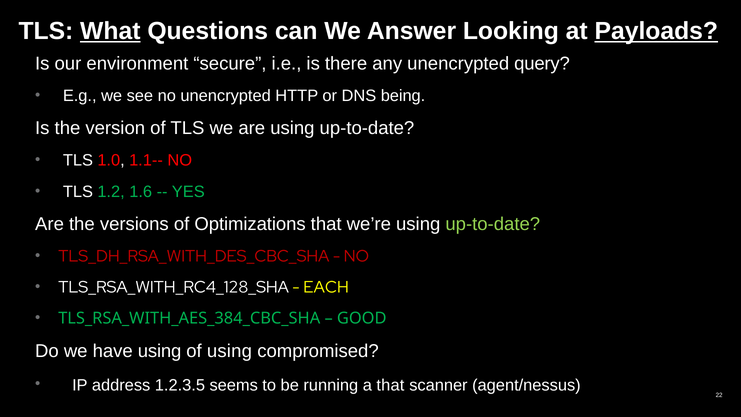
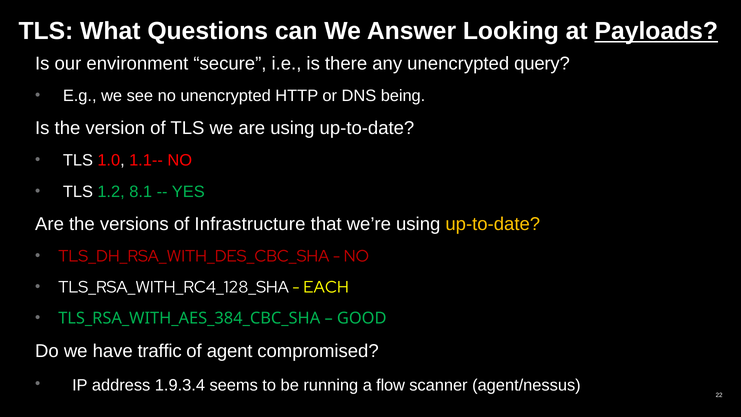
What underline: present -> none
1.6: 1.6 -> 8.1
Optimizations: Optimizations -> Infrastructure
up-to-date at (493, 224) colour: light green -> yellow
have using: using -> traffic
of using: using -> agent
1.2.3.5: 1.2.3.5 -> 1.9.3.4
a that: that -> flow
